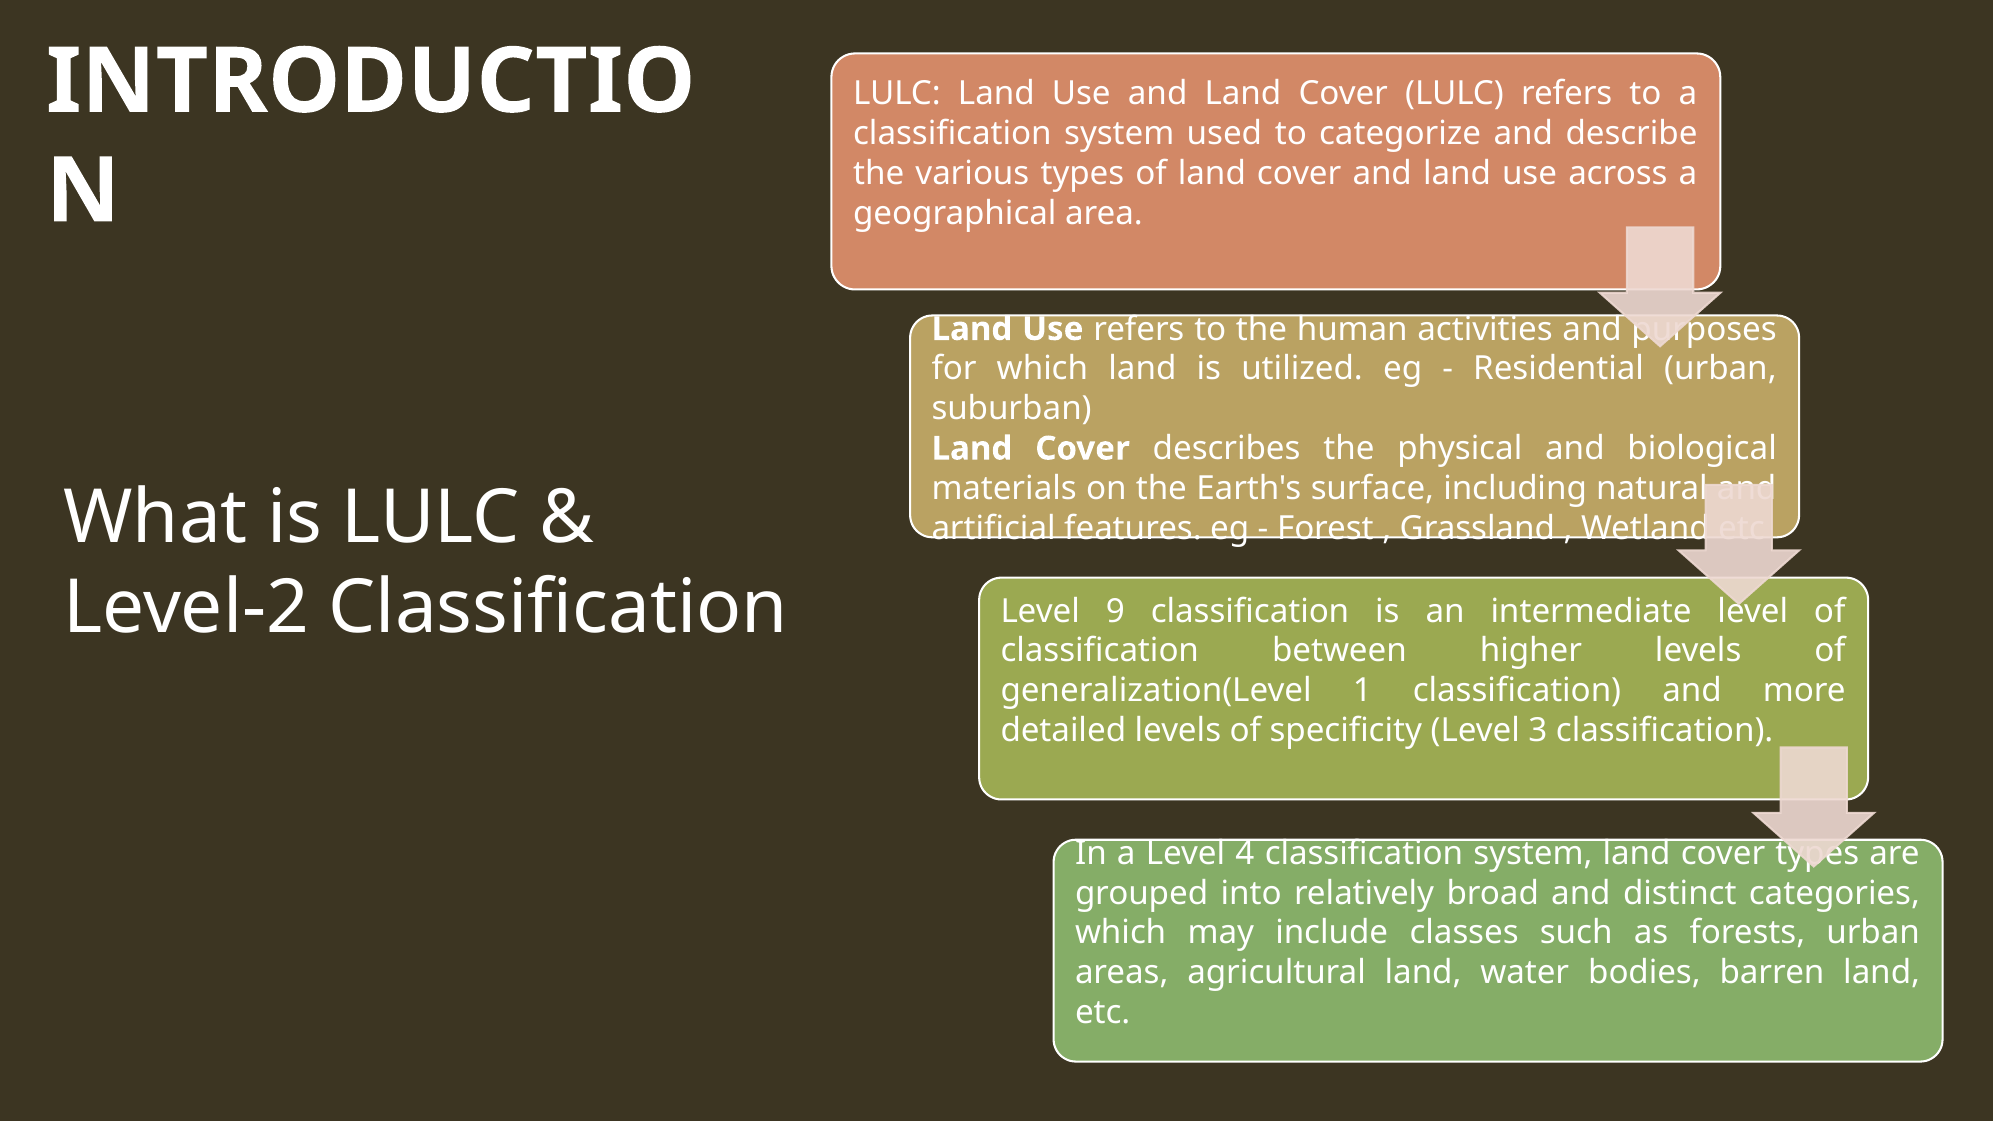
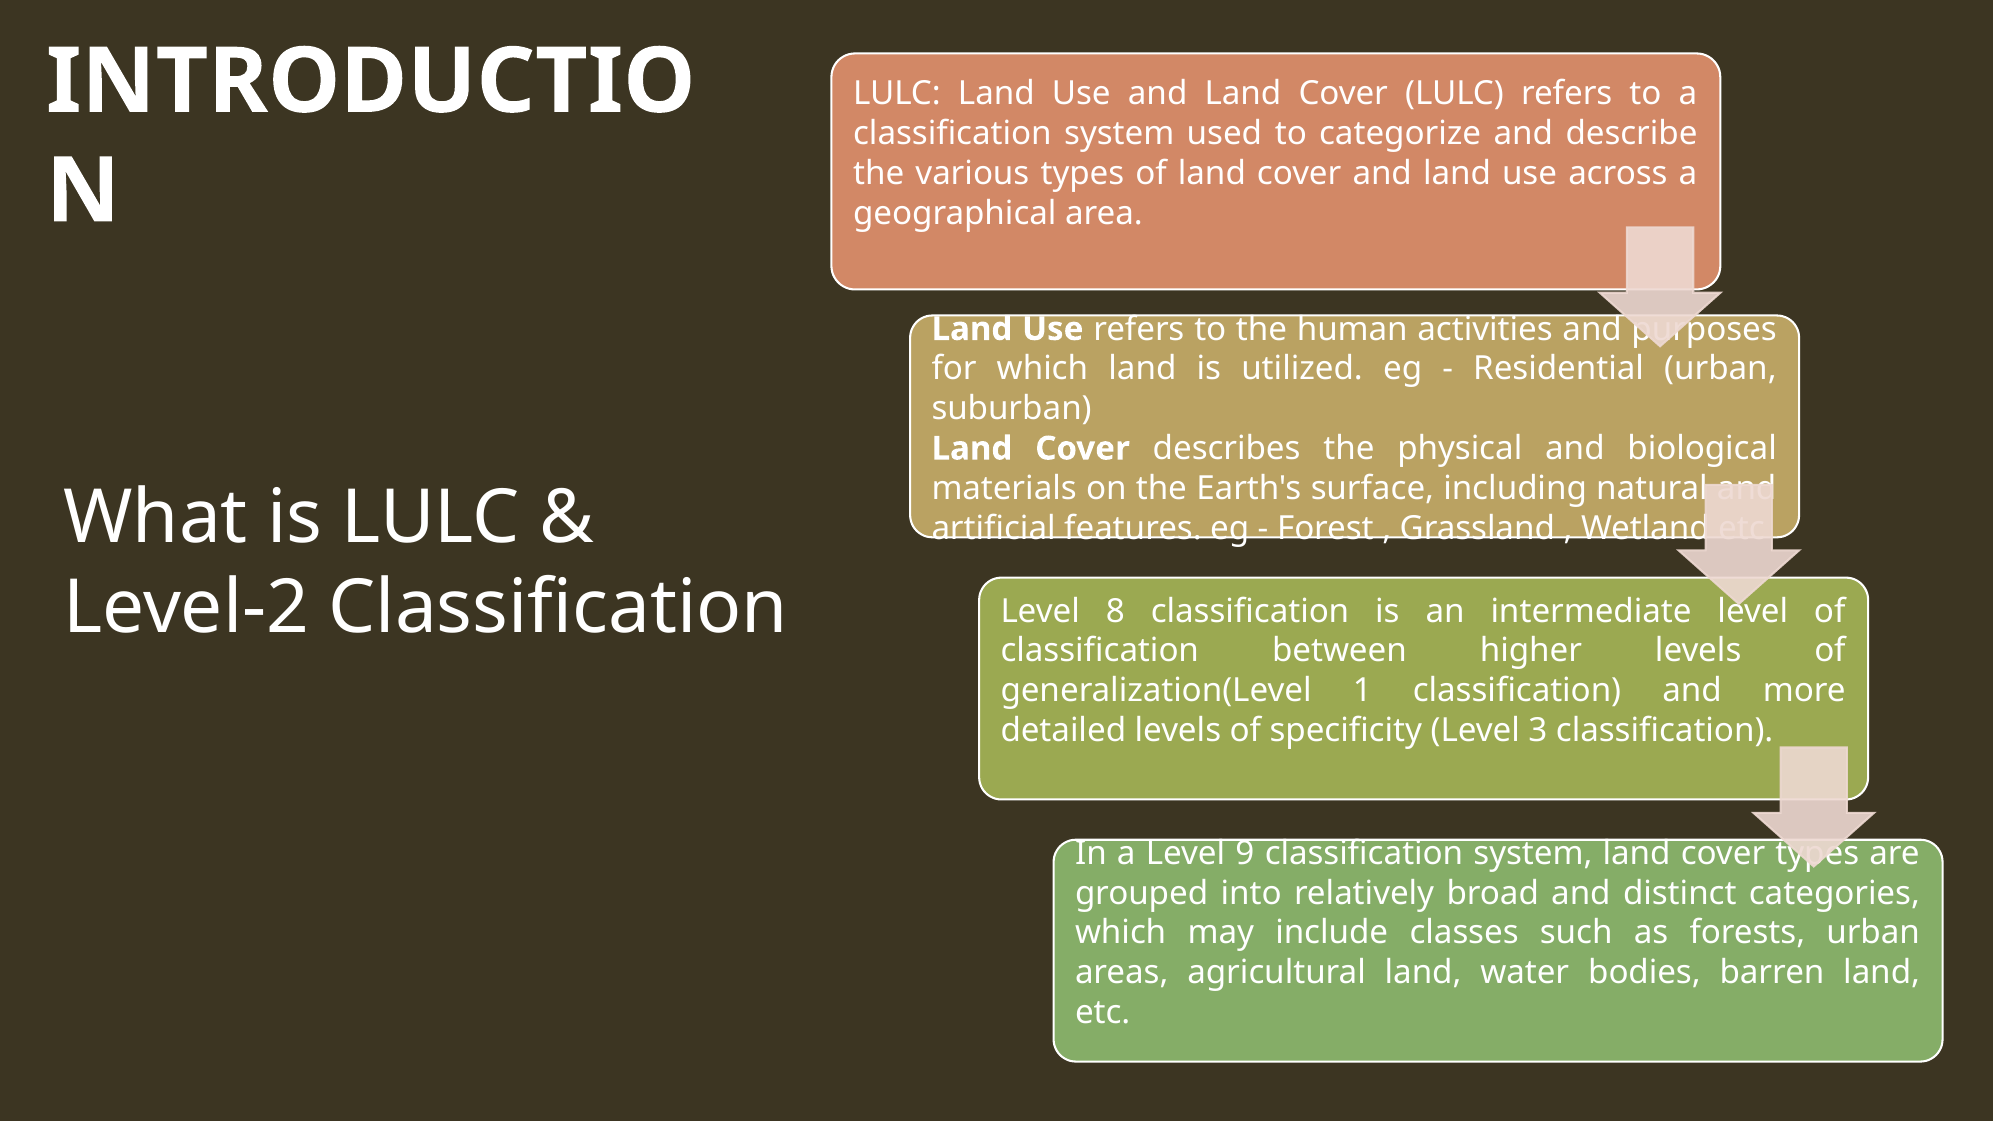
9: 9 -> 8
4: 4 -> 9
